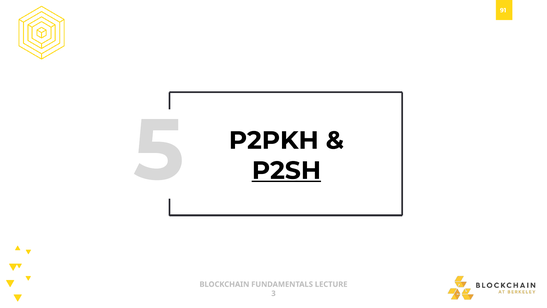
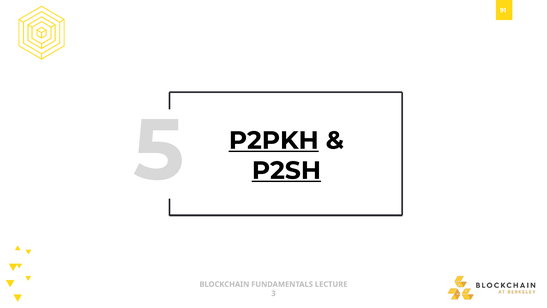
P2PKH underline: none -> present
